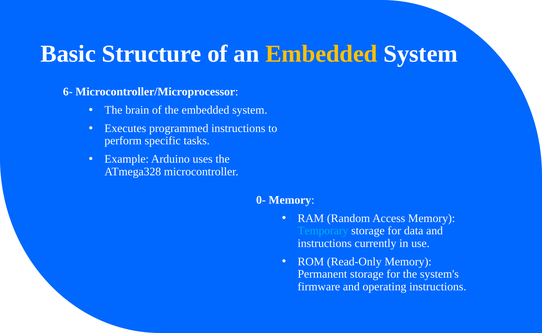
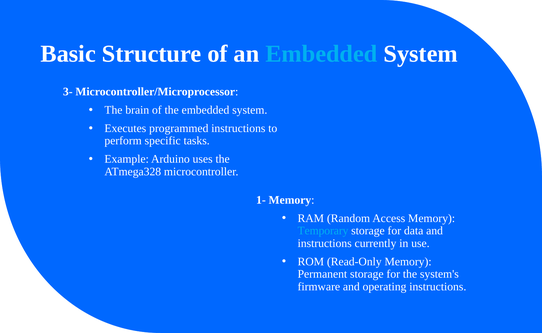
Embedded at (321, 54) colour: yellow -> light blue
6-: 6- -> 3-
0-: 0- -> 1-
